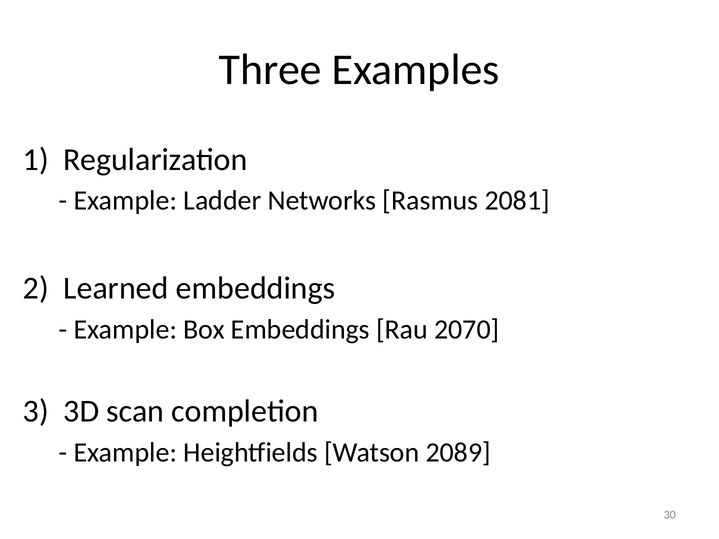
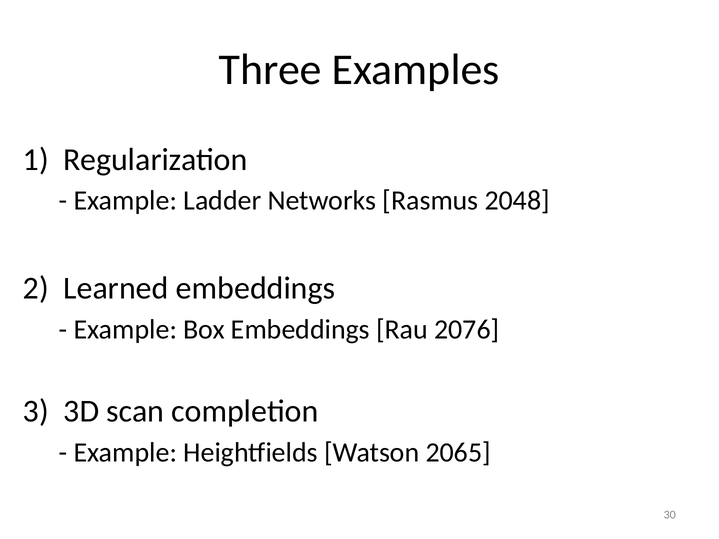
2081: 2081 -> 2048
2070: 2070 -> 2076
2089: 2089 -> 2065
